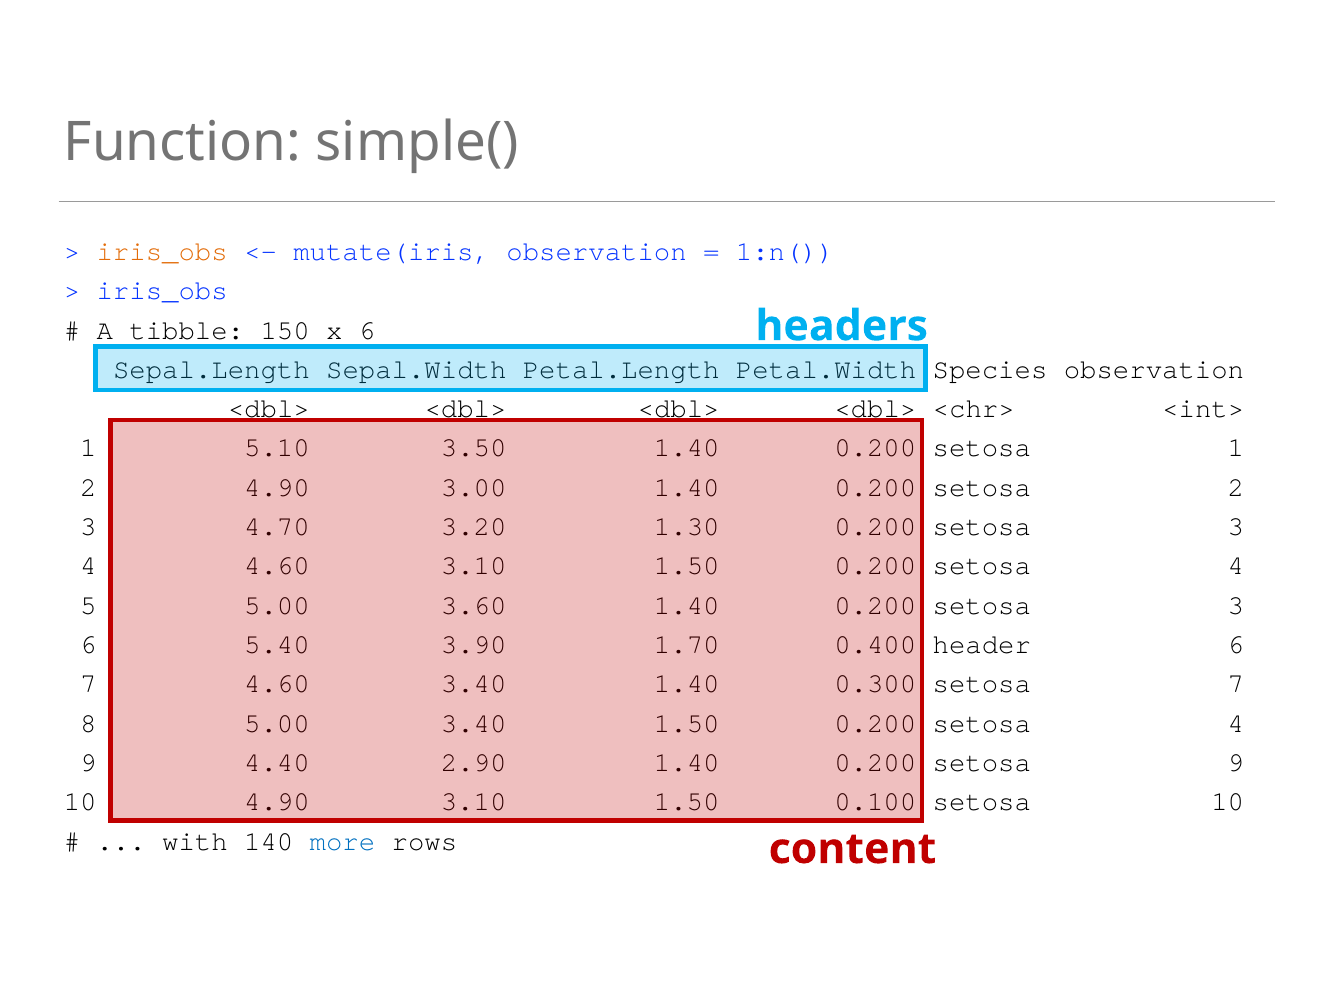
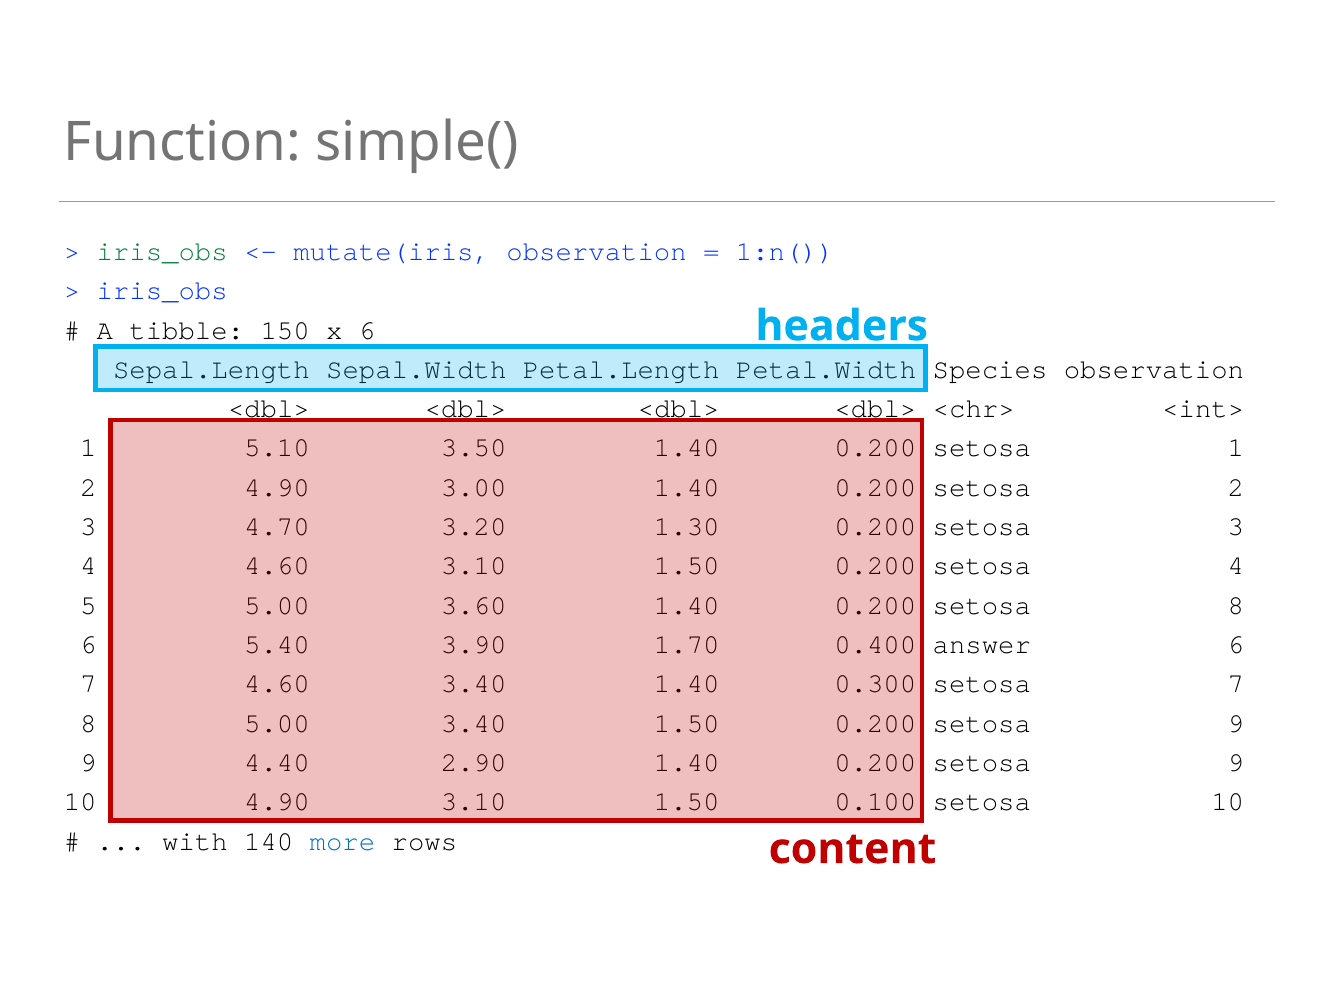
iris_obs at (162, 251) colour: orange -> green
3 at (1236, 605): 3 -> 8
header: header -> answer
4 at (1236, 723): 4 -> 9
